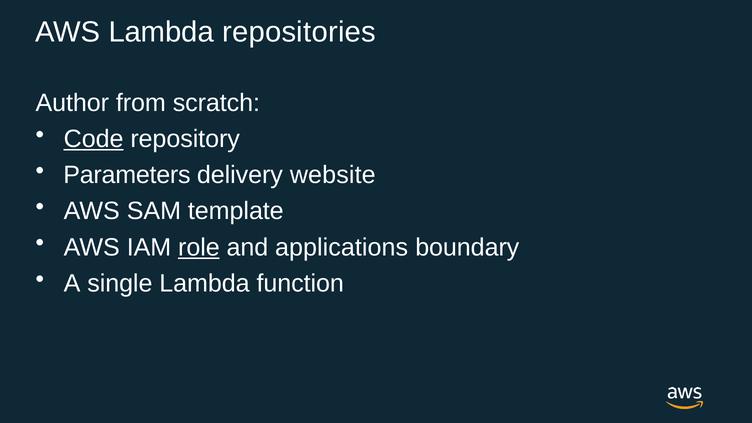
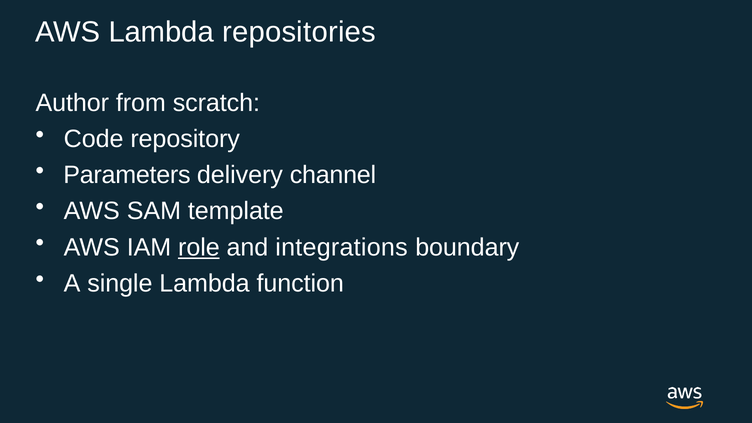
Code underline: present -> none
website: website -> channel
applications: applications -> integrations
